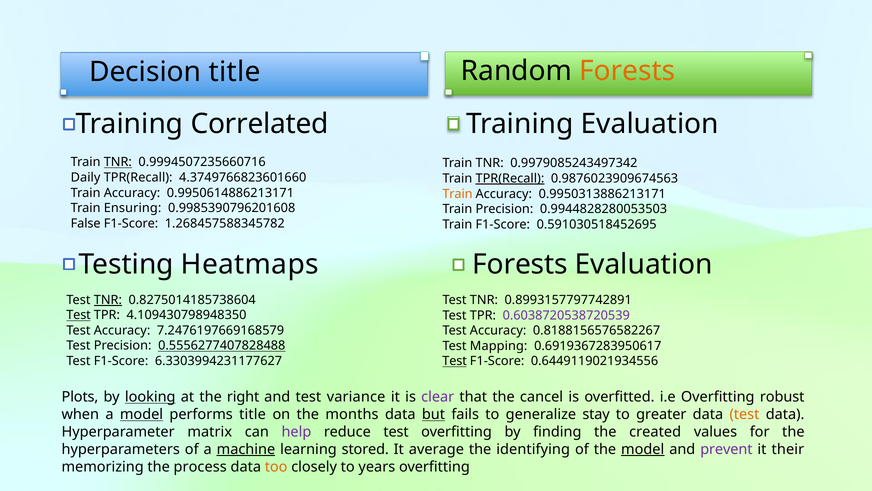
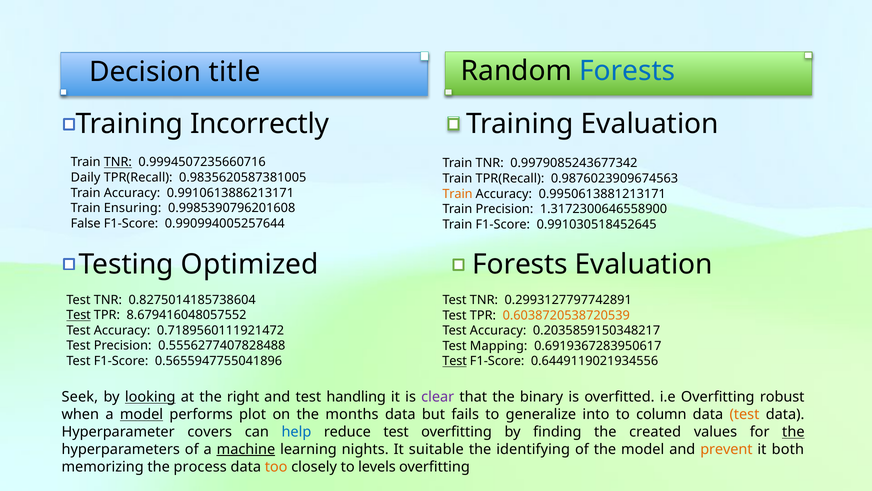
Forests at (627, 71) colour: orange -> blue
Correlated: Correlated -> Incorrectly
0.9979085243497342: 0.9979085243497342 -> 0.9979085243677342
4.3749766823601660: 4.3749766823601660 -> 0.9835620587381005
TPR(Recall at (510, 178) underline: present -> none
0.9950614886213171: 0.9950614886213171 -> 0.9910613886213171
0.9950313886213171: 0.9950313886213171 -> 0.9950613881213171
0.9944828280053503: 0.9944828280053503 -> 1.3172300646558900
1.268457588345782: 1.268457588345782 -> 0.990994005257644
0.591030518452695: 0.591030518452695 -> 0.991030518452645
Heatmaps: Heatmaps -> Optimized
TNR at (108, 300) underline: present -> none
0.8993157797742891: 0.8993157797742891 -> 0.2993127797742891
4.109430798948350: 4.109430798948350 -> 8.679416048057552
0.6038720538720539 colour: purple -> orange
7.2476197669168579: 7.2476197669168579 -> 0.7189560111921472
0.8188156576582267: 0.8188156576582267 -> 0.2035859150348217
0.5556277407828488 underline: present -> none
6.3303994231177627: 6.3303994231177627 -> 0.5655947755041896
Plots: Plots -> Seek
variance: variance -> handling
cancel: cancel -> binary
performs title: title -> plot
but underline: present -> none
stay: stay -> into
greater: greater -> column
matrix: matrix -> covers
help colour: purple -> blue
the at (793, 432) underline: none -> present
stored: stored -> nights
average: average -> suitable
model at (643, 449) underline: present -> none
prevent colour: purple -> orange
their: their -> both
years: years -> levels
